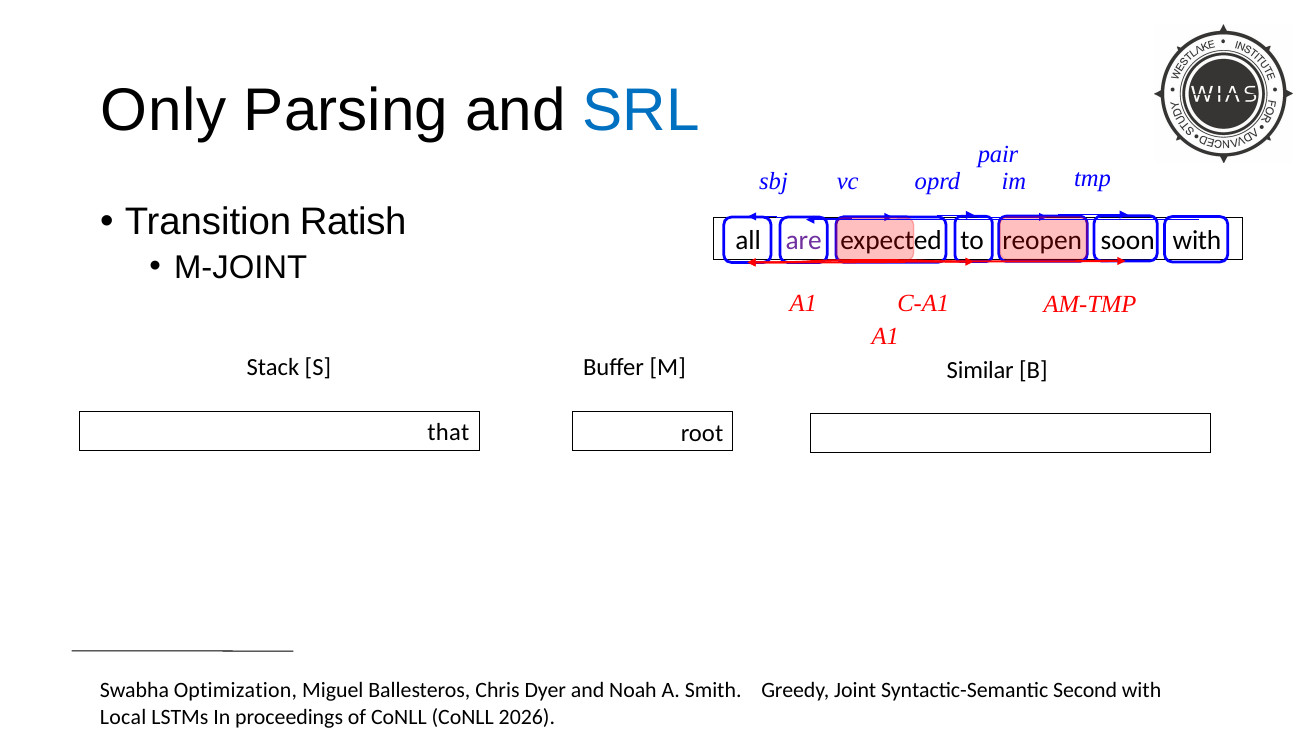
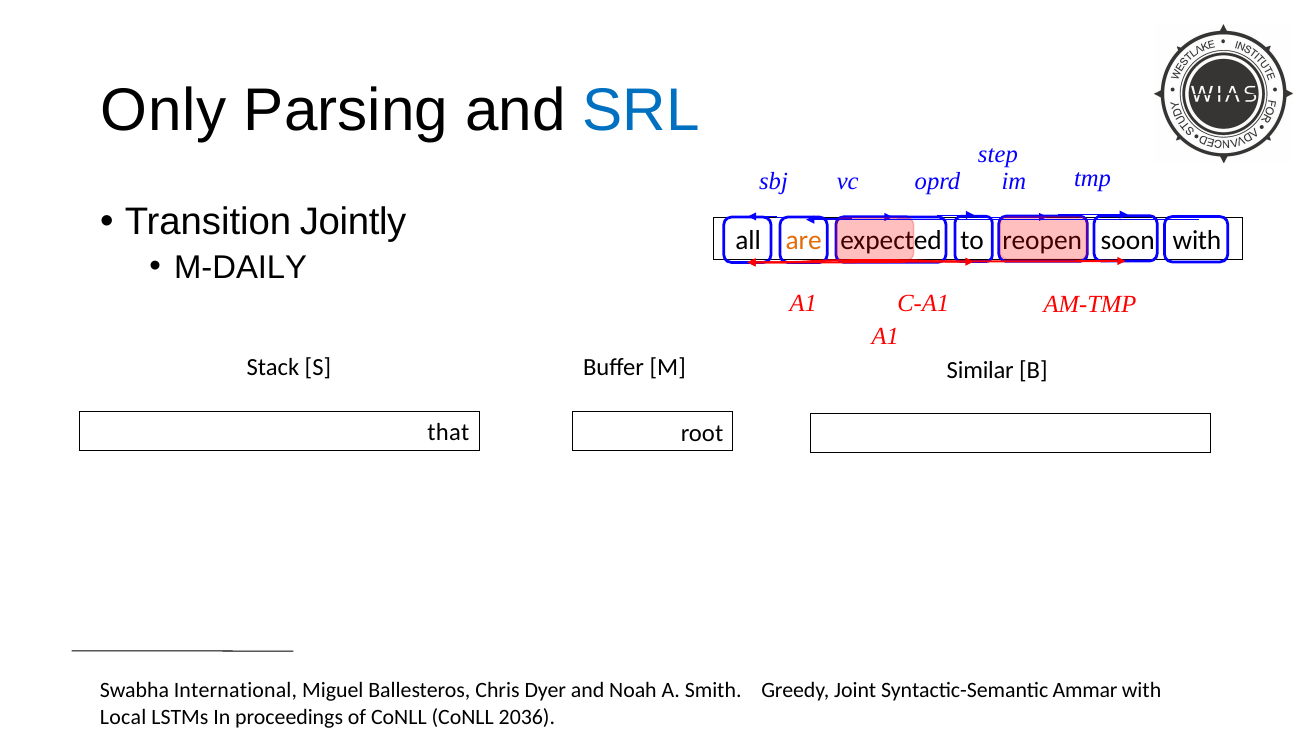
pair: pair -> step
Ratish: Ratish -> Jointly
are colour: purple -> orange
M-JOINT: M-JOINT -> M-DAILY
Optimization: Optimization -> International
Second: Second -> Ammar
2026: 2026 -> 2036
